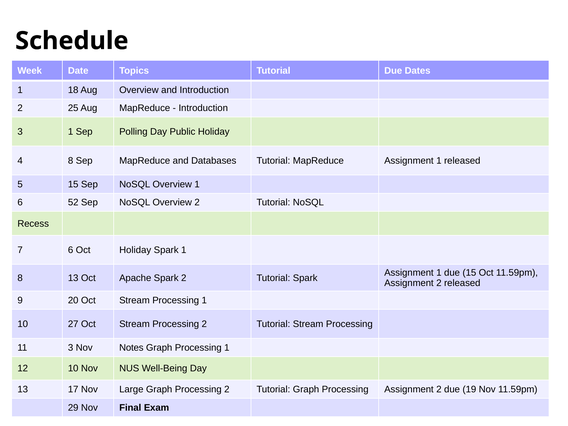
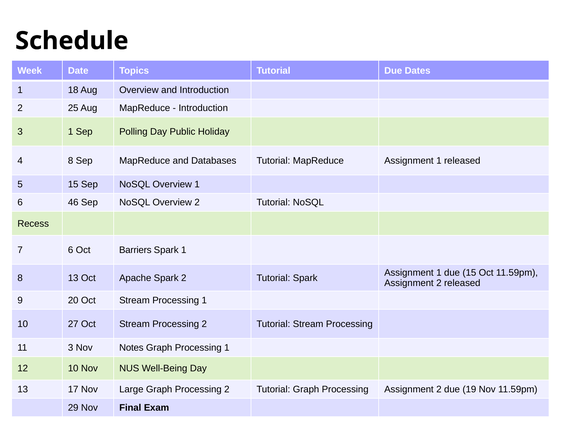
52: 52 -> 46
Oct Holiday: Holiday -> Barriers
